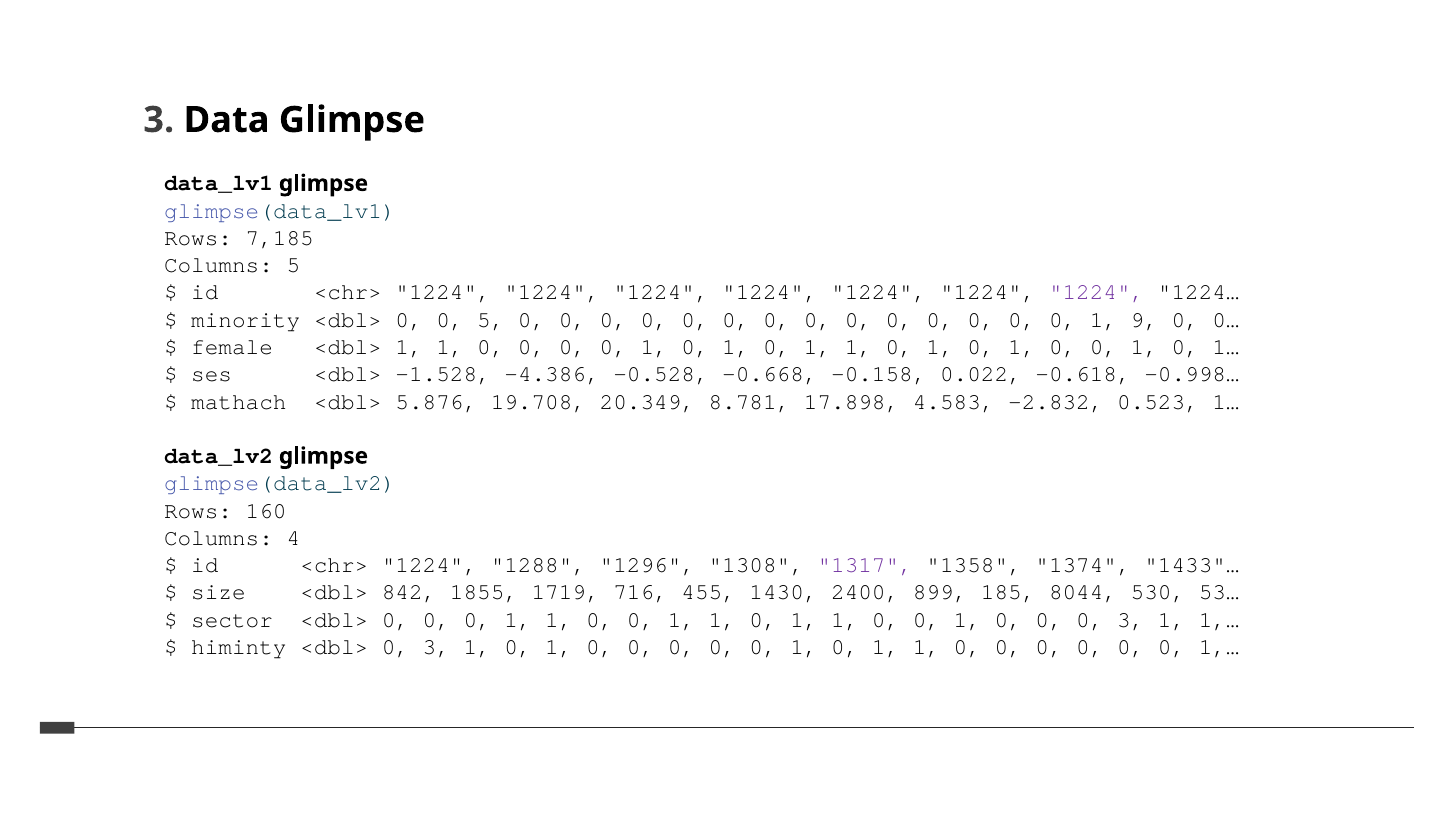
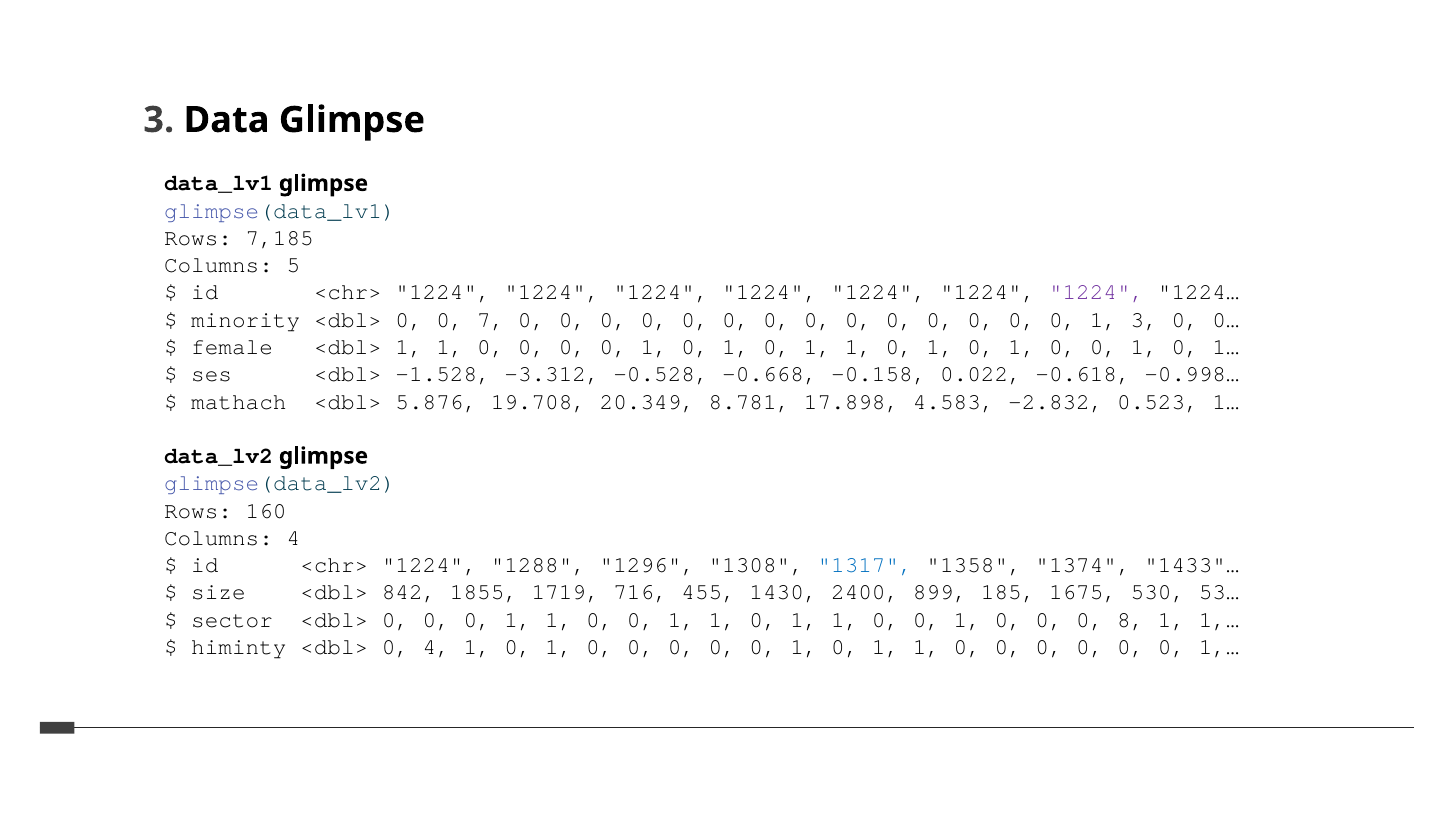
0 5: 5 -> 7
1 9: 9 -> 3
-4.386: -4.386 -> -3.312
1317 colour: purple -> blue
8044: 8044 -> 1675
0 0 3: 3 -> 8
<dbl> 0 3: 3 -> 4
